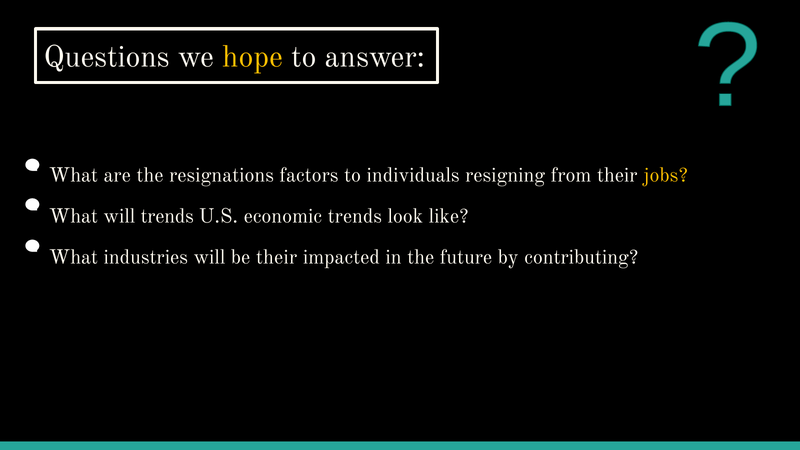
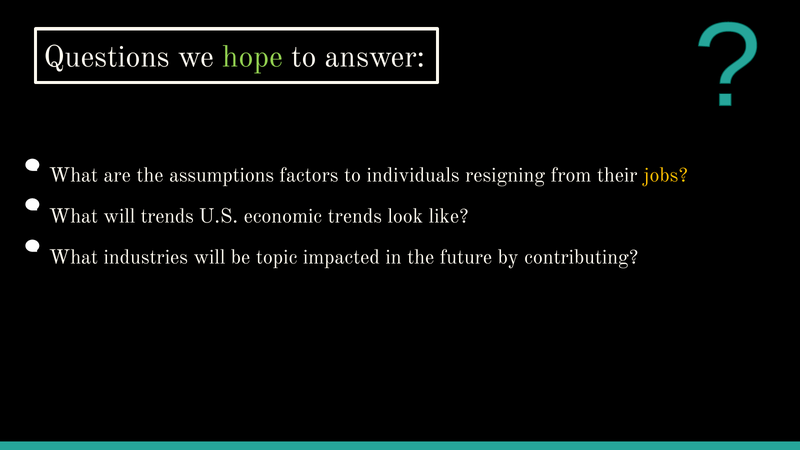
hope colour: yellow -> light green
resignations: resignations -> assumptions
be their: their -> topic
